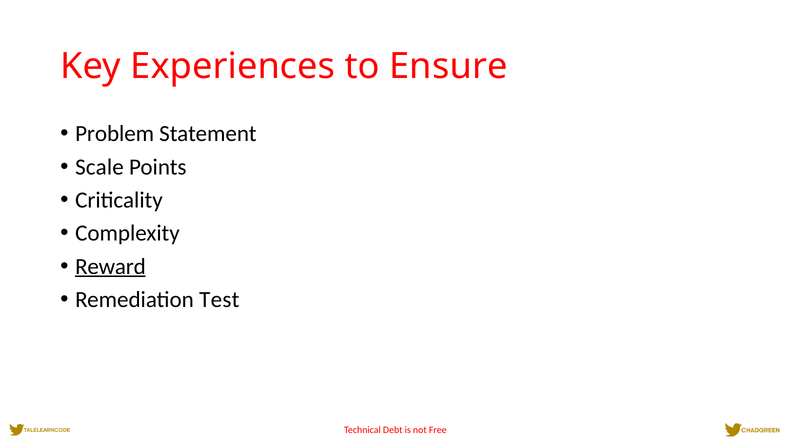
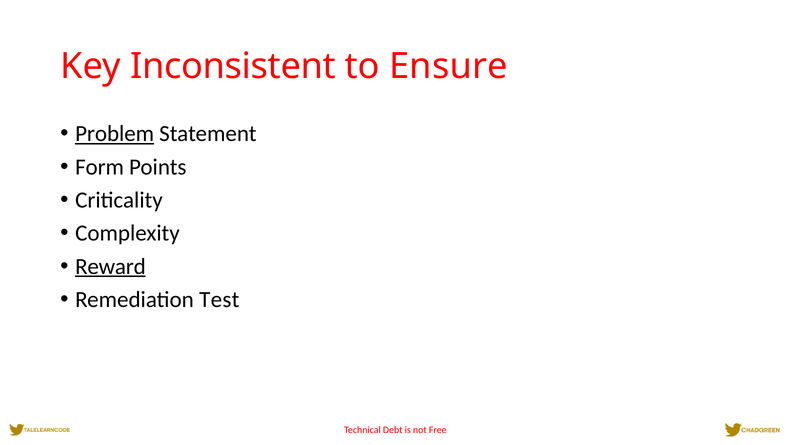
Experiences: Experiences -> Inconsistent
Problem underline: none -> present
Scale: Scale -> Form
